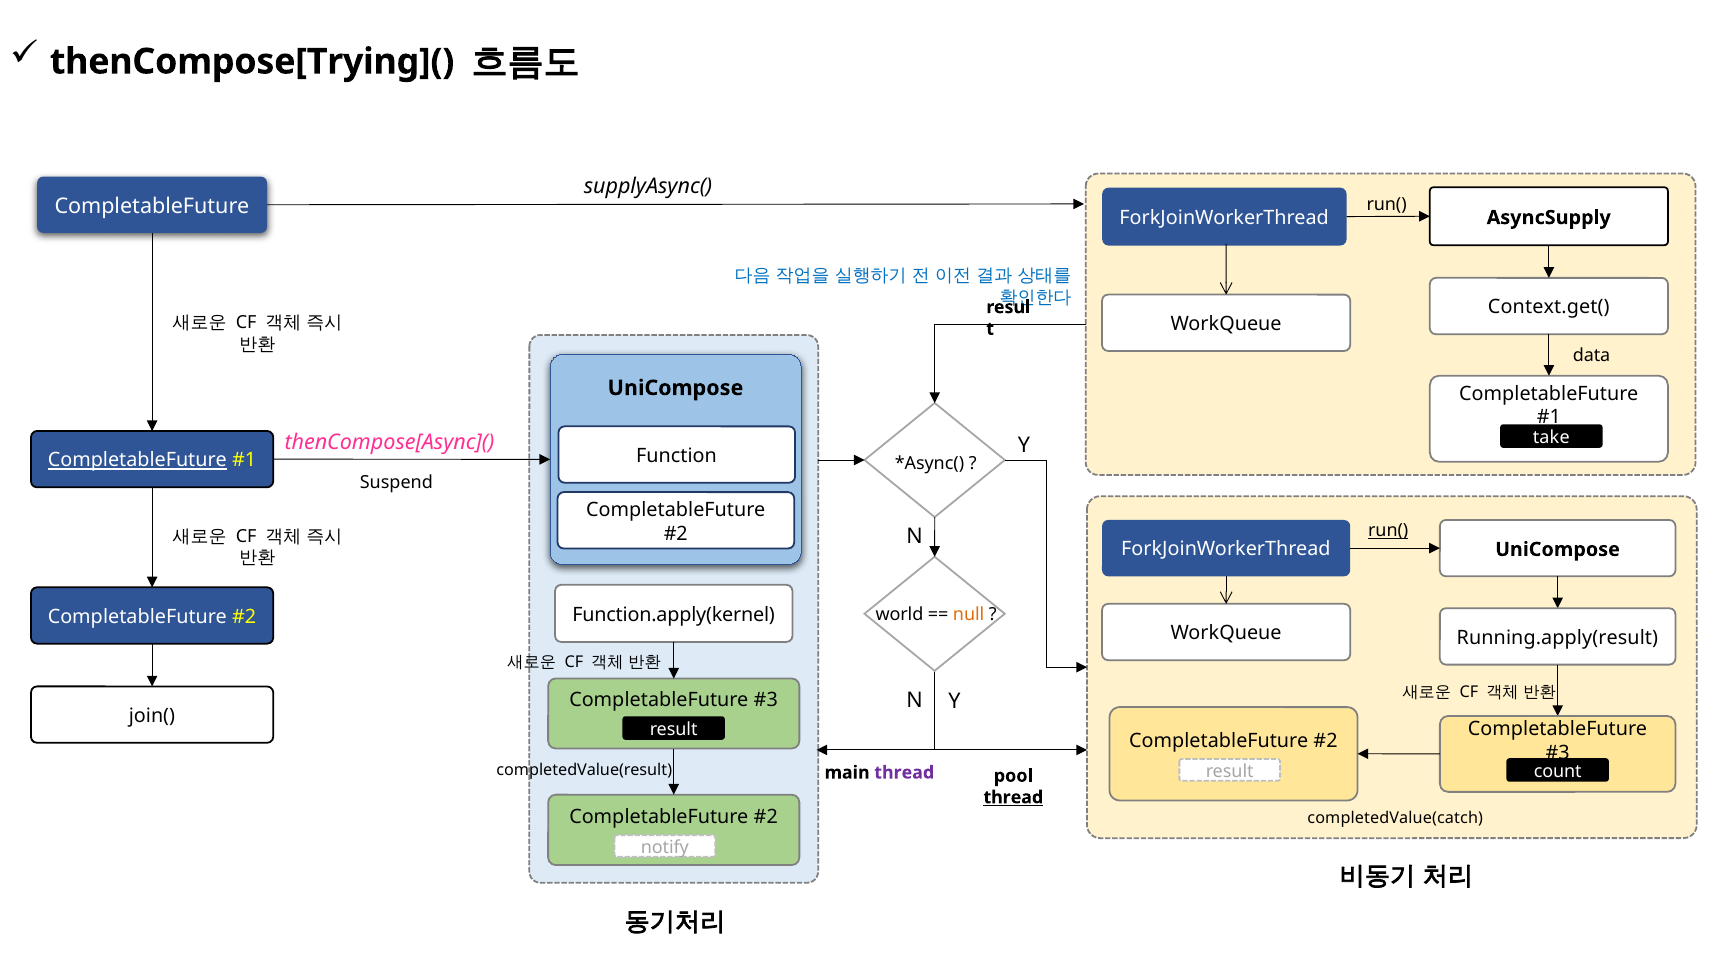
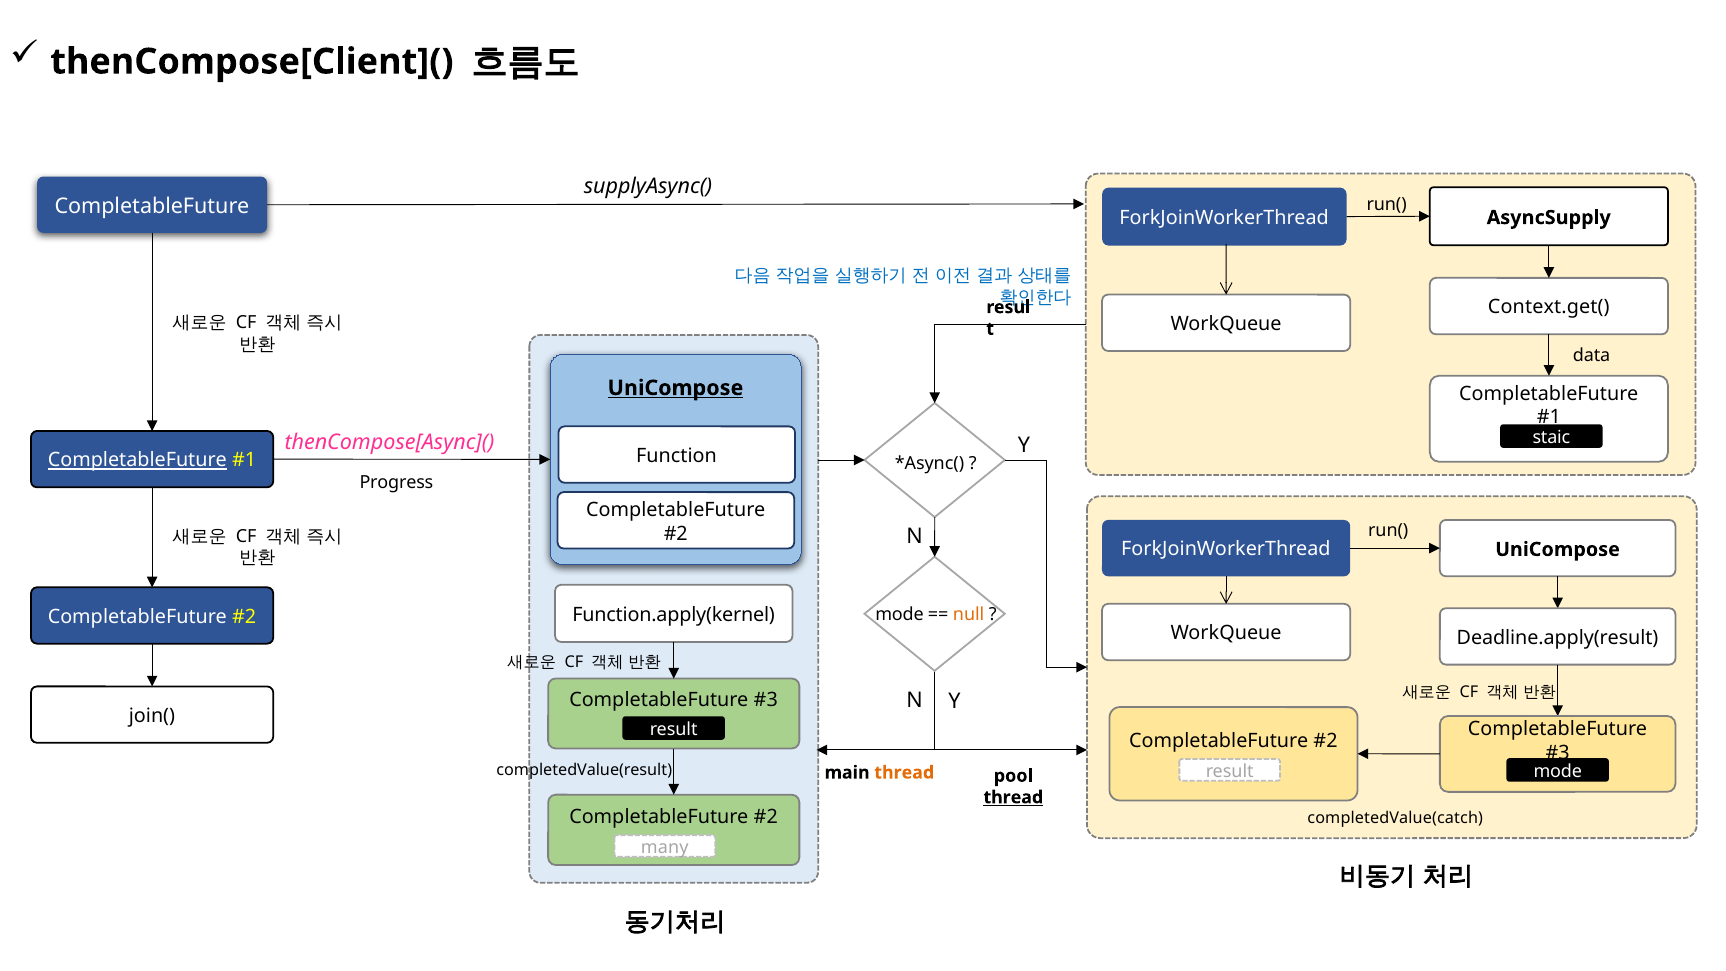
thenCompose[Trying](: thenCompose[Trying]( -> thenCompose[Client](
UniCompose at (675, 388) underline: none -> present
take: take -> staic
Suspend: Suspend -> Progress
run( at (1388, 531) underline: present -> none
world at (899, 615): world -> mode
Running.apply(result: Running.apply(result -> Deadline.apply(result
count at (1558, 771): count -> mode
thread at (904, 772) colour: purple -> orange
notify: notify -> many
